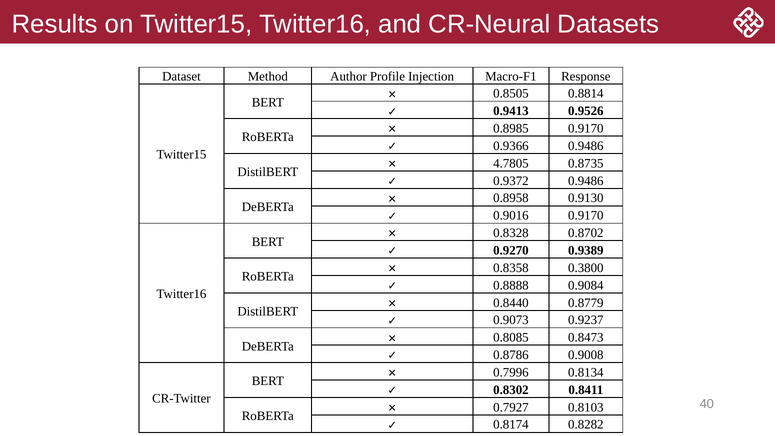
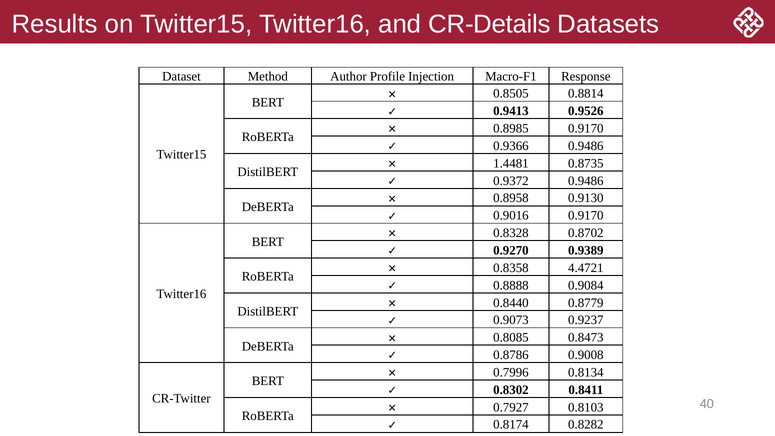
CR-Neural: CR-Neural -> CR-Details
4.7805: 4.7805 -> 1.4481
0.3800: 0.3800 -> 4.4721
